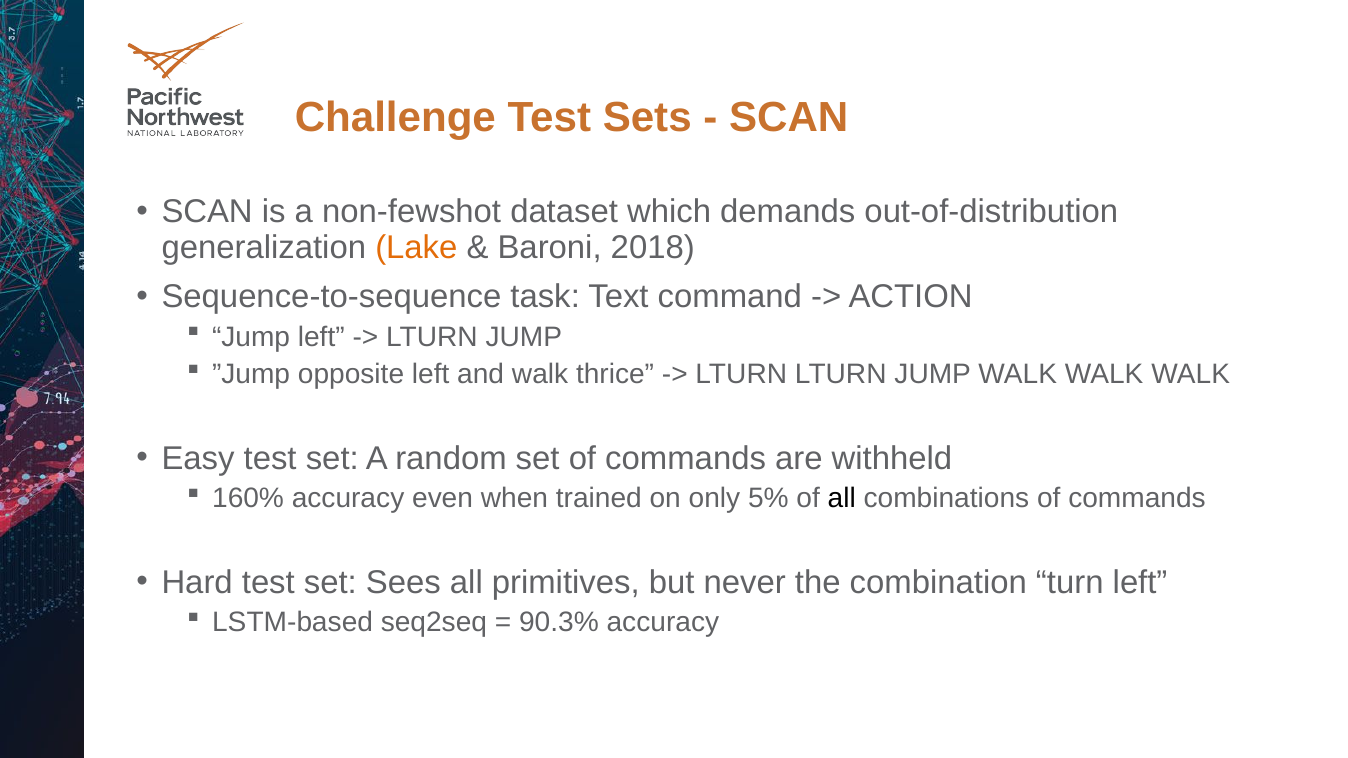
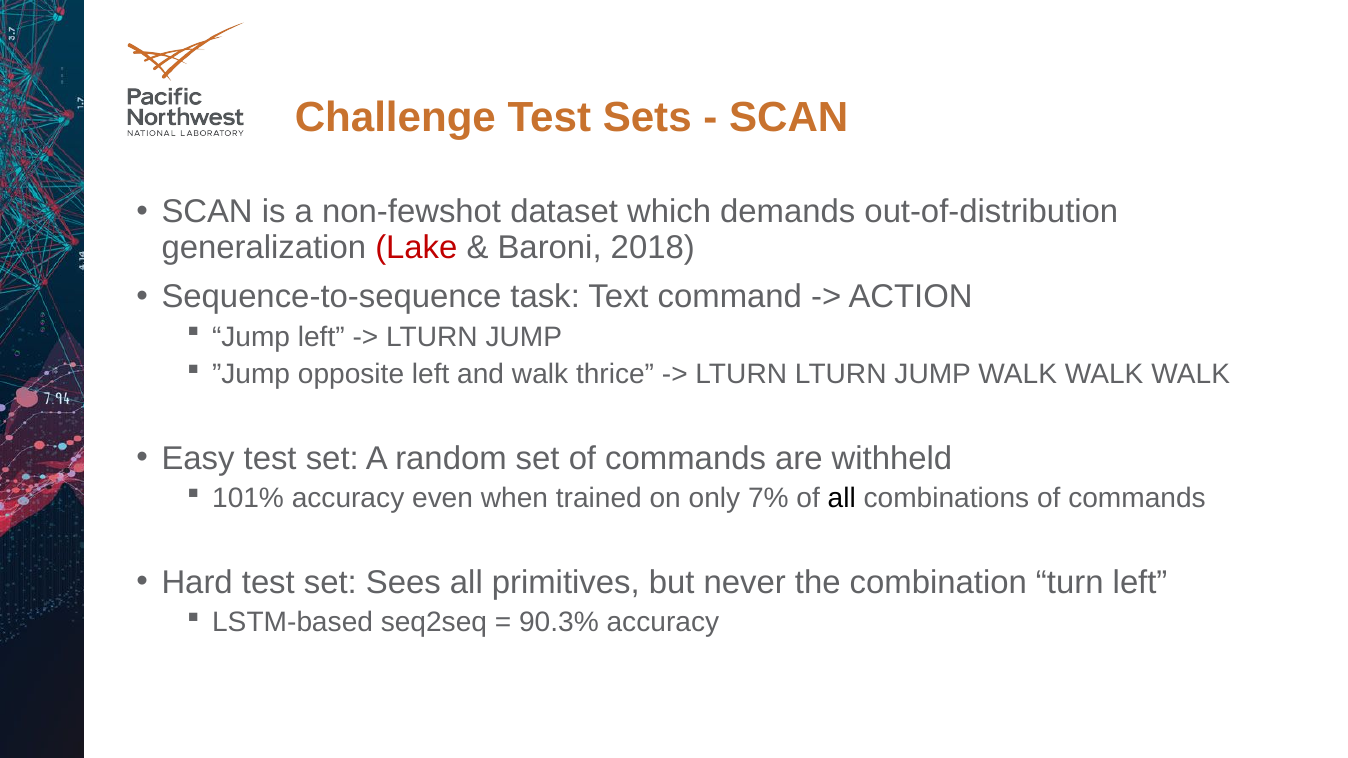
Lake colour: orange -> red
160%: 160% -> 101%
5%: 5% -> 7%
